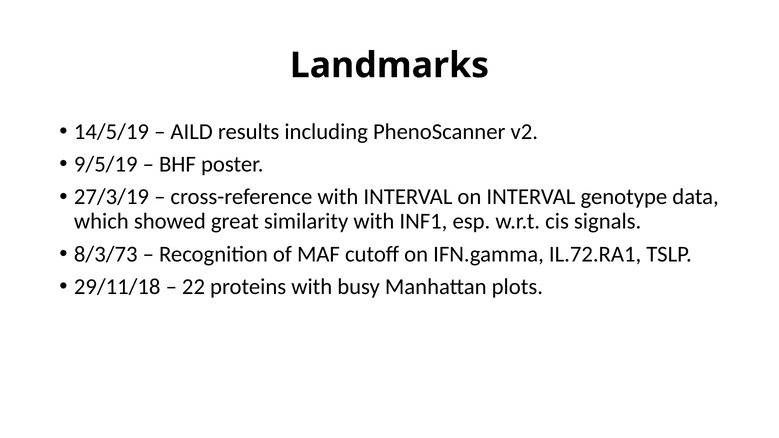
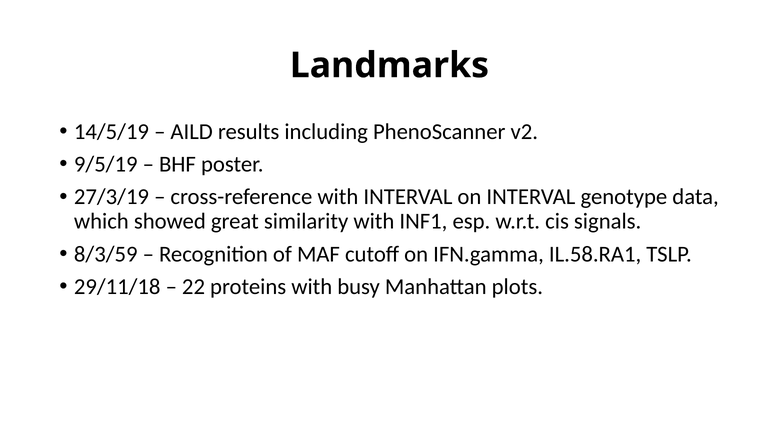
8/3/73: 8/3/73 -> 8/3/59
IL.72.RA1: IL.72.RA1 -> IL.58.RA1
